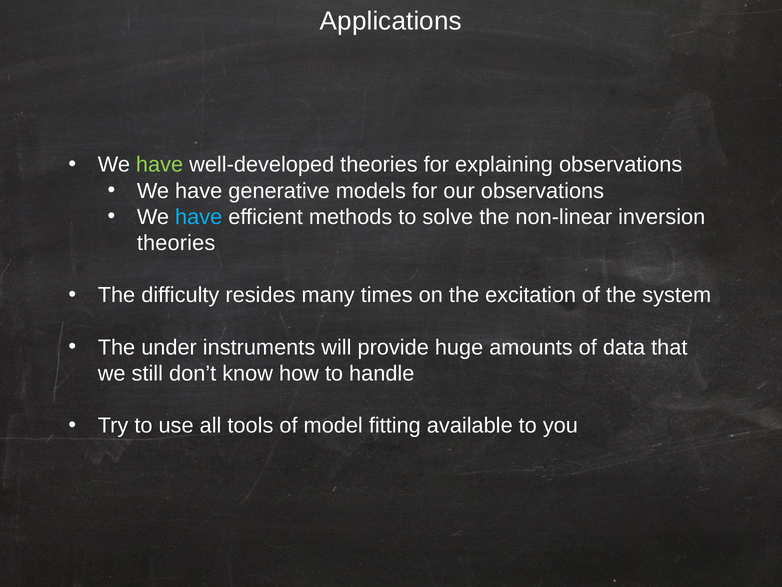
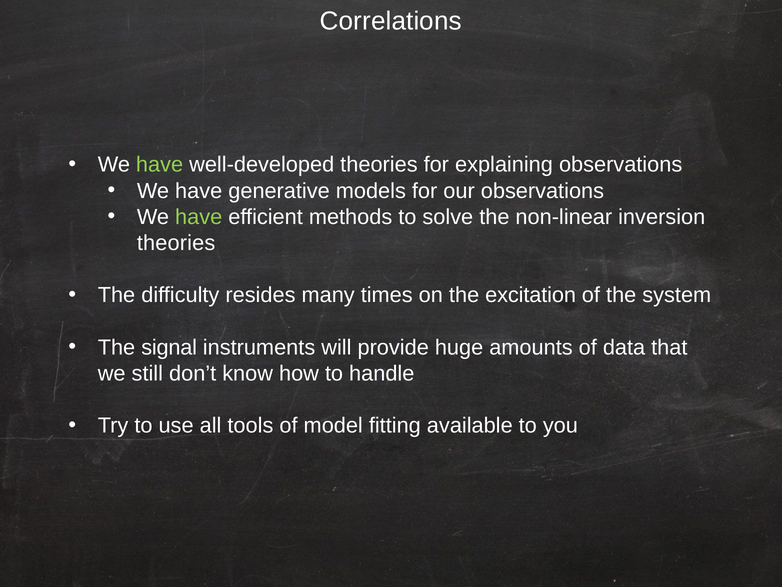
Applications: Applications -> Correlations
have at (199, 217) colour: light blue -> light green
under: under -> signal
